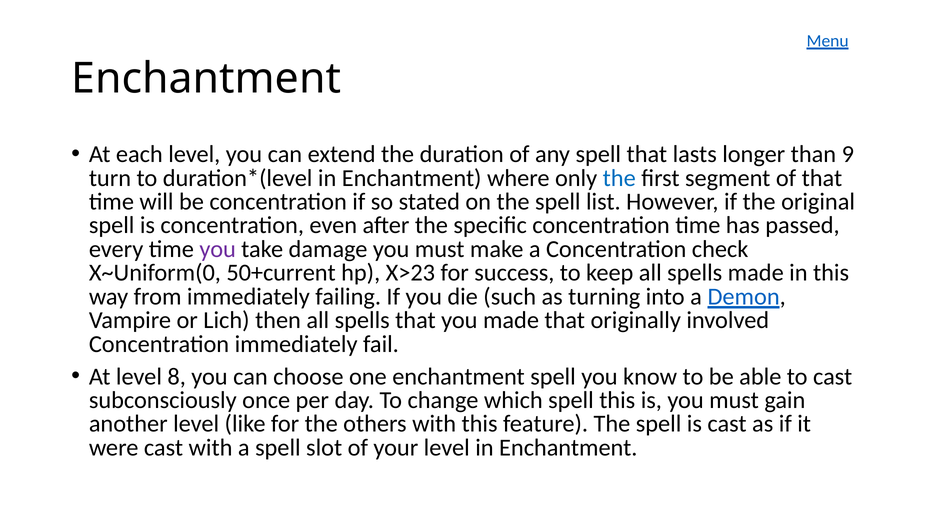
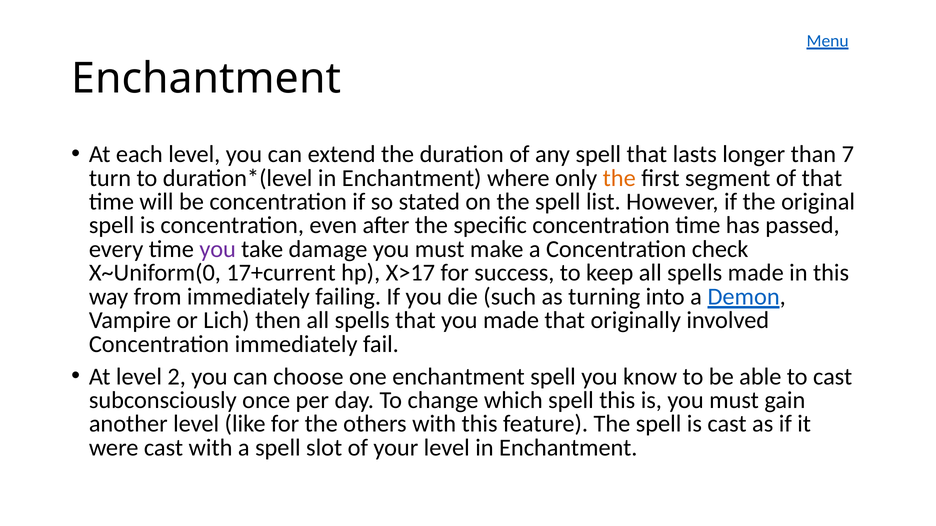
9: 9 -> 7
the at (619, 178) colour: blue -> orange
50+current: 50+current -> 17+current
X>23: X>23 -> X>17
8: 8 -> 2
